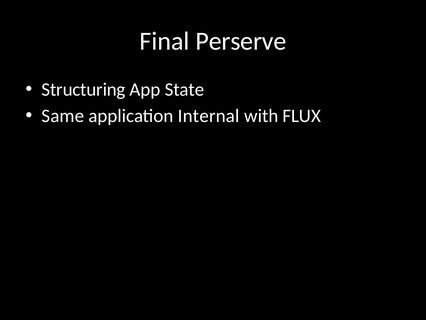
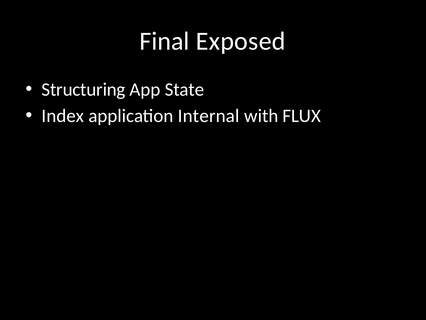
Perserve: Perserve -> Exposed
Same: Same -> Index
